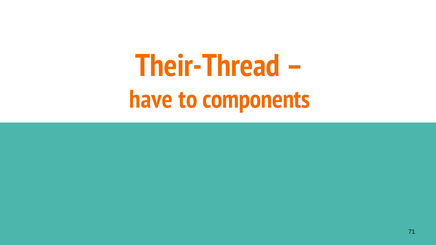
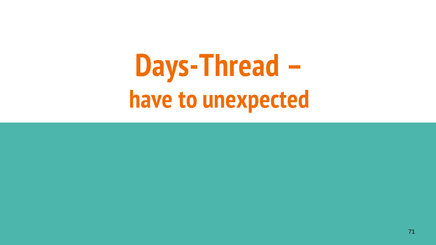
Their-Thread: Their-Thread -> Days-Thread
components: components -> unexpected
